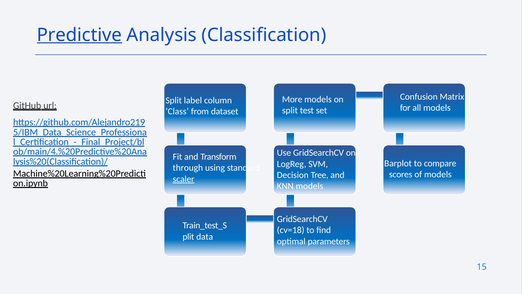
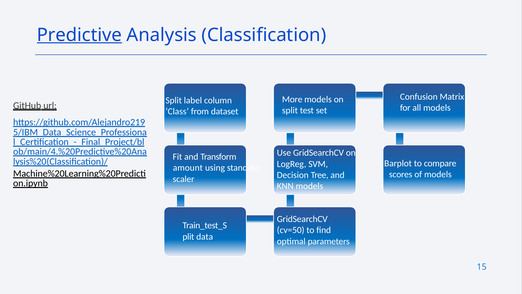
through: through -> amount
scaler underline: present -> none
cv=18: cv=18 -> cv=50
